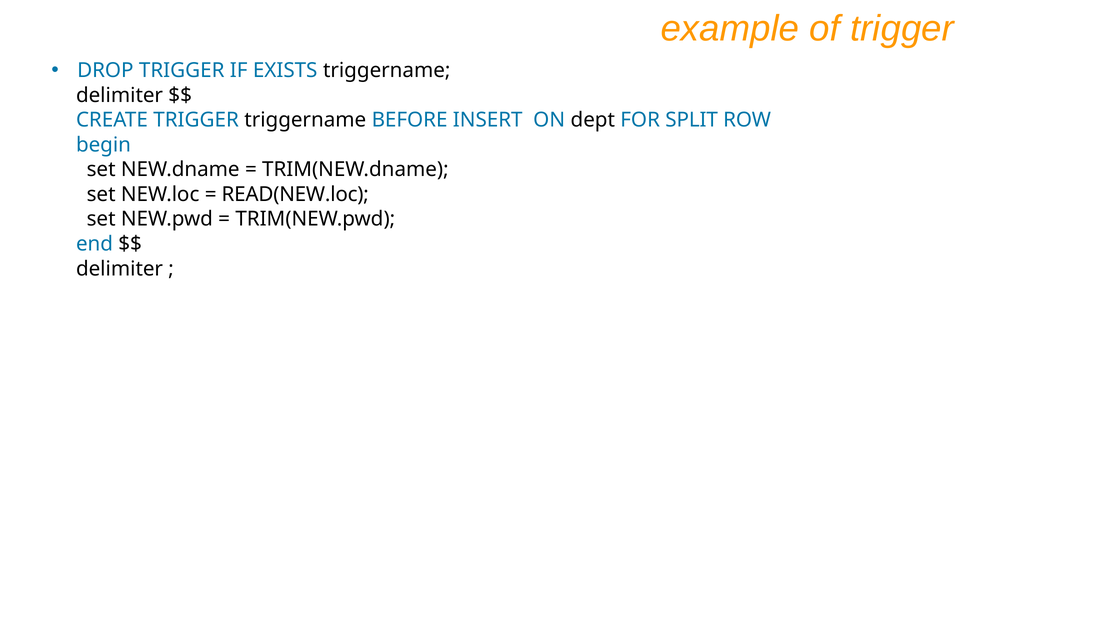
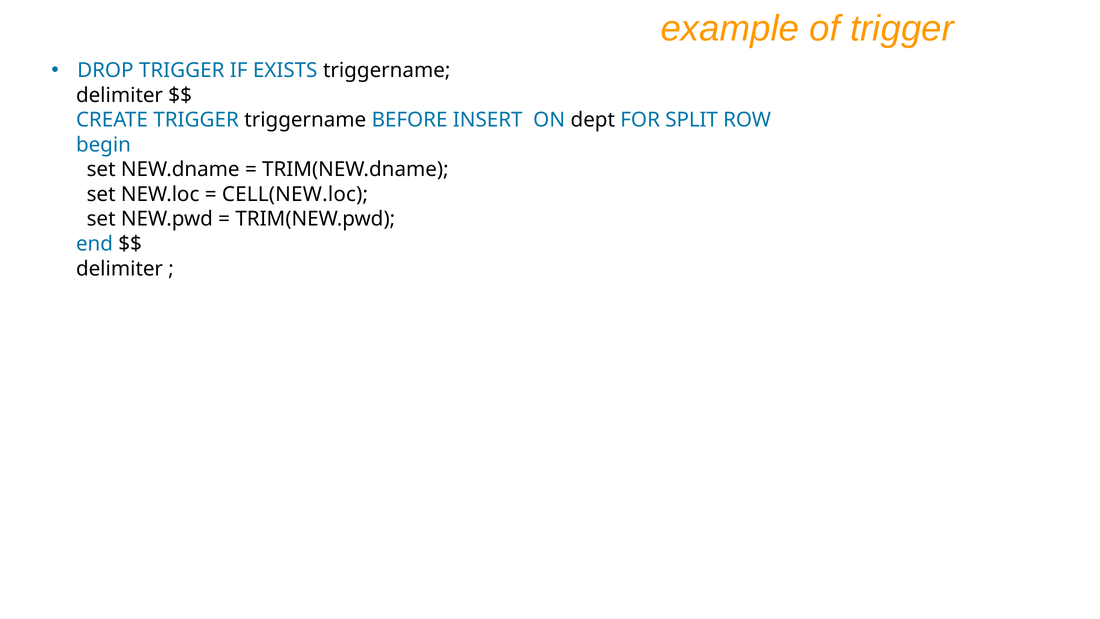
READ(NEW.loc: READ(NEW.loc -> CELL(NEW.loc
